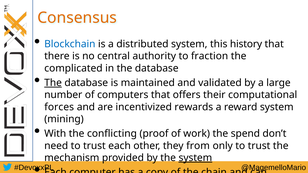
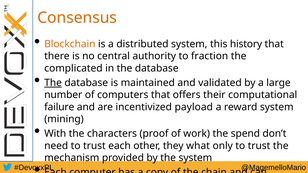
Blockchain colour: blue -> orange
forces: forces -> failure
rewards: rewards -> payload
conflicting: conflicting -> characters
from: from -> what
system at (195, 158) underline: present -> none
